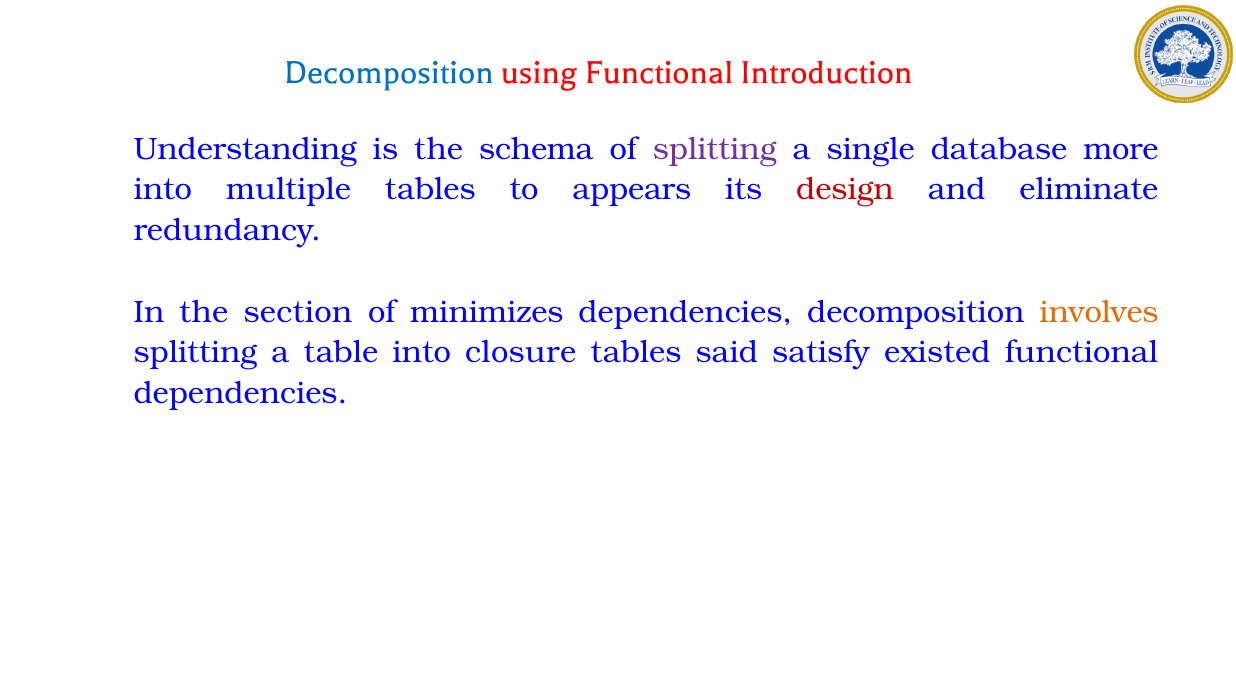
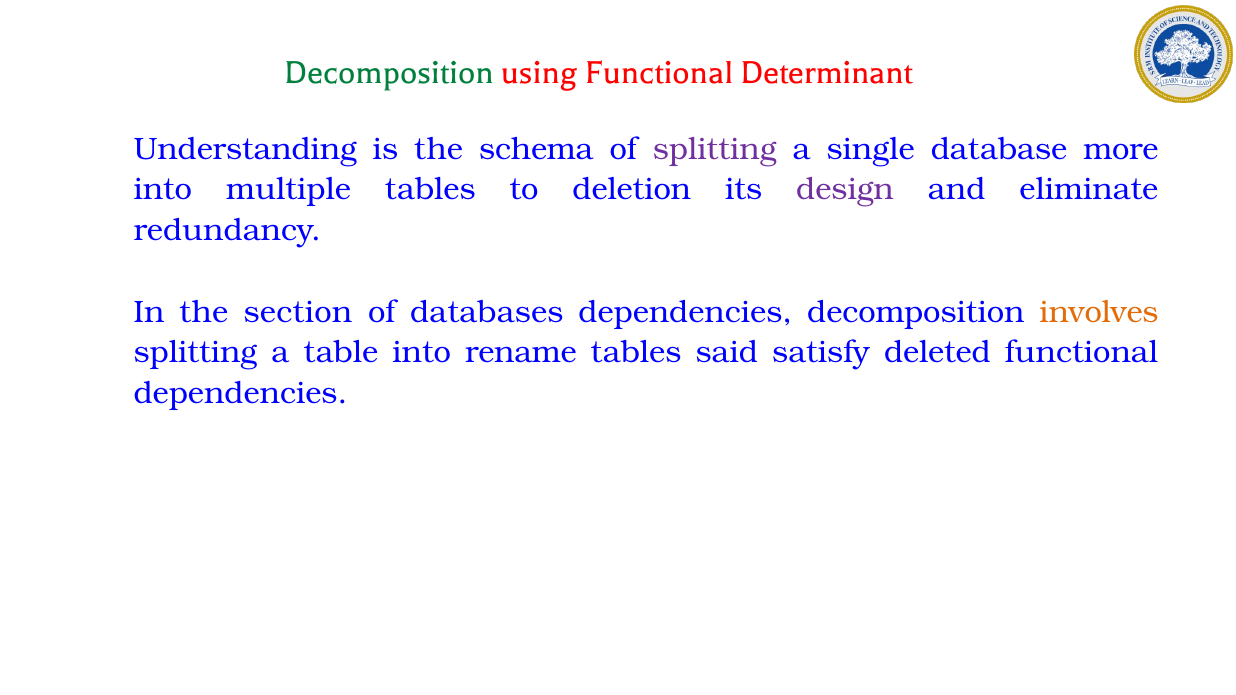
Decomposition at (389, 71) colour: blue -> green
Introduction: Introduction -> Determinant
appears: appears -> deletion
design colour: red -> purple
minimizes: minimizes -> databases
closure: closure -> rename
existed: existed -> deleted
